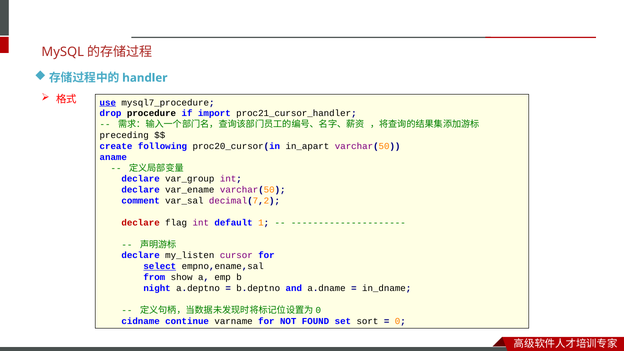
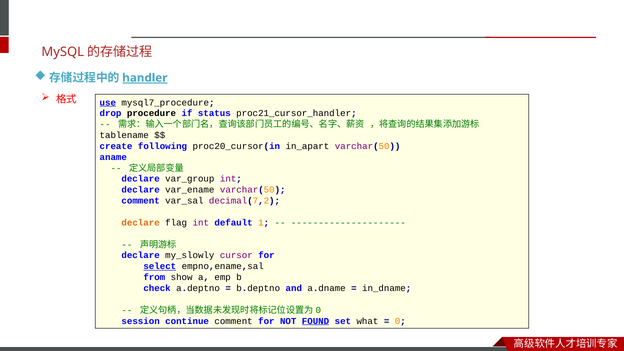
handler underline: none -> present
import: import -> status
preceding: preceding -> tablename
declare at (141, 223) colour: red -> orange
my_listen: my_listen -> my_slowly
night: night -> check
cidname: cidname -> session
continue varname: varname -> comment
FOUND underline: none -> present
sort: sort -> what
